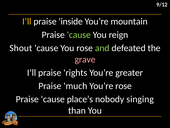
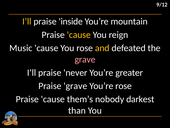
cause at (79, 35) colour: light green -> yellow
Shout: Shout -> Music
and colour: light green -> yellow
rights: rights -> never
Praise much: much -> grave
place’s: place’s -> them’s
singing: singing -> darkest
